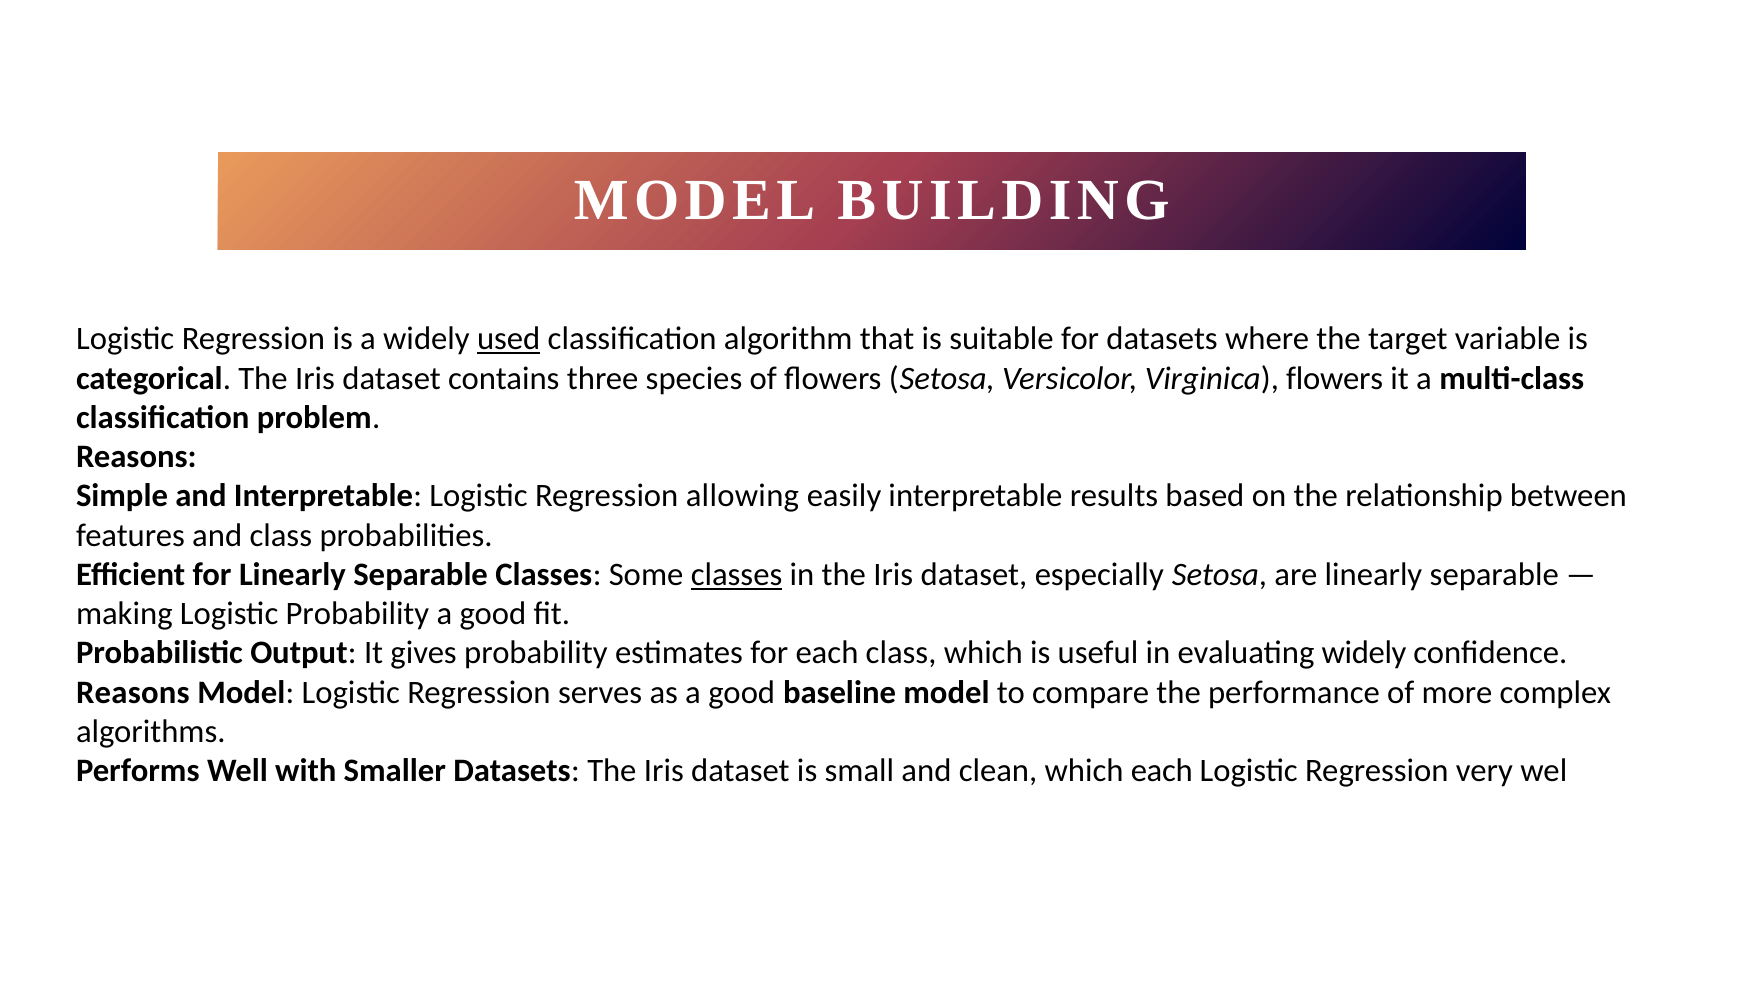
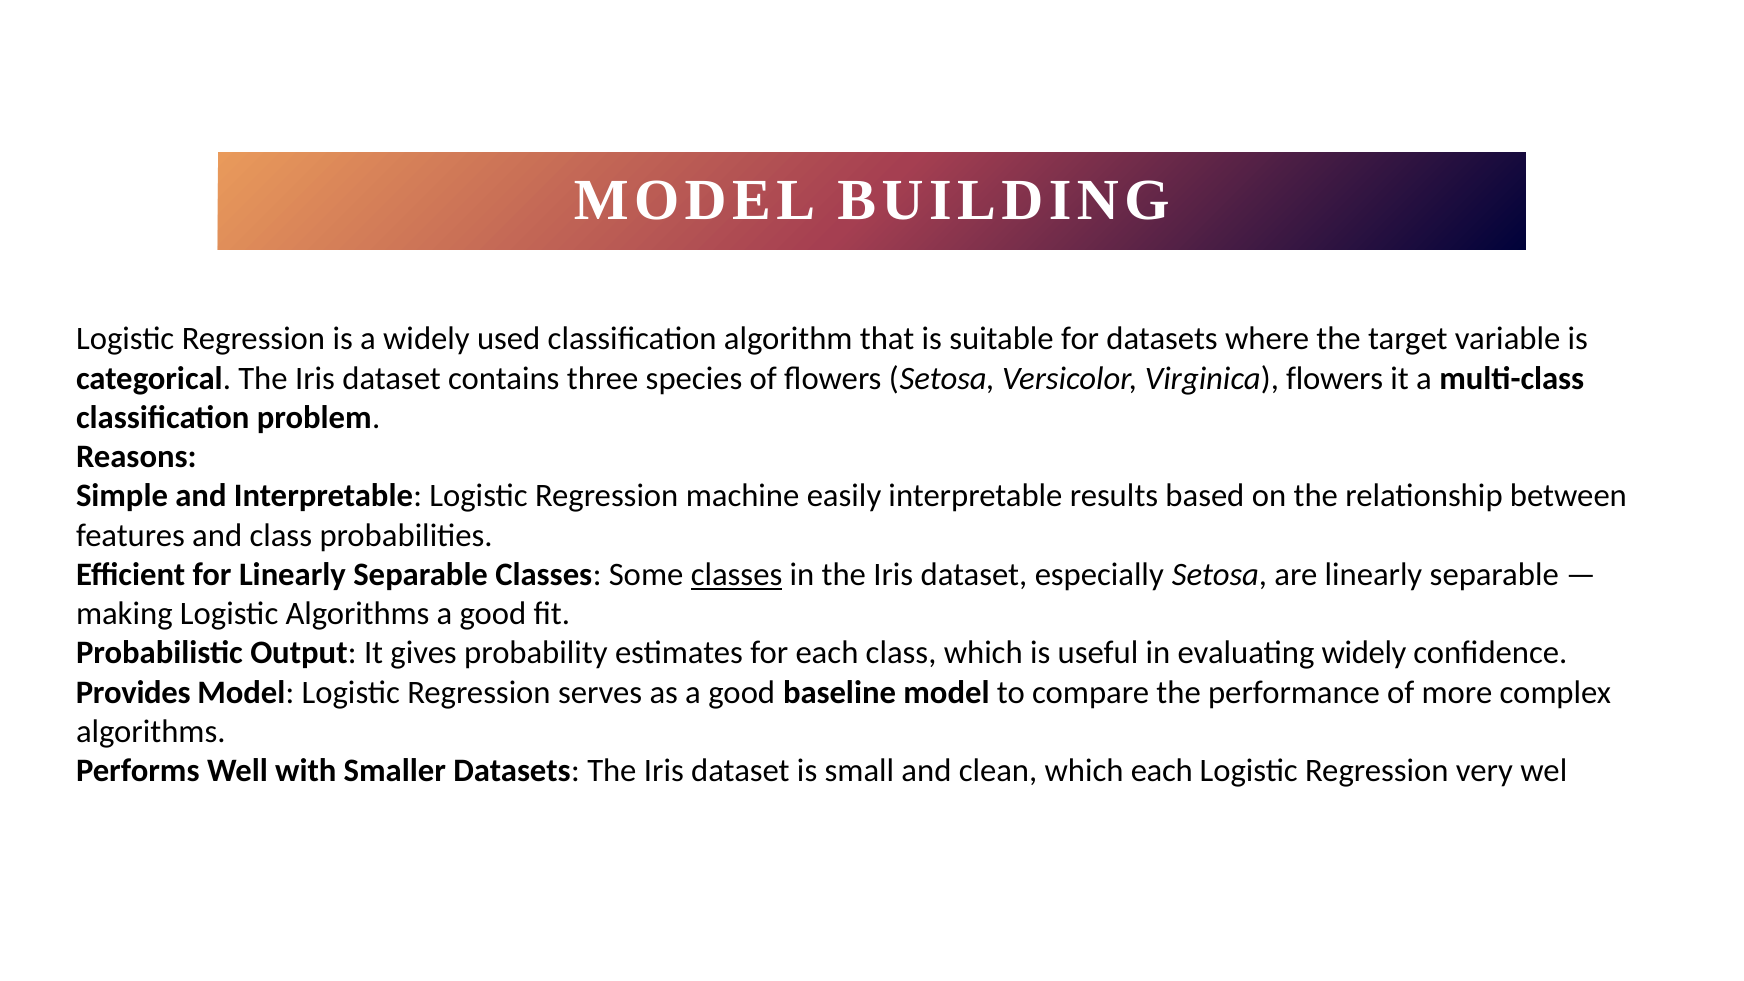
used underline: present -> none
allowing: allowing -> machine
Logistic Probability: Probability -> Algorithms
Reasons at (133, 692): Reasons -> Provides
